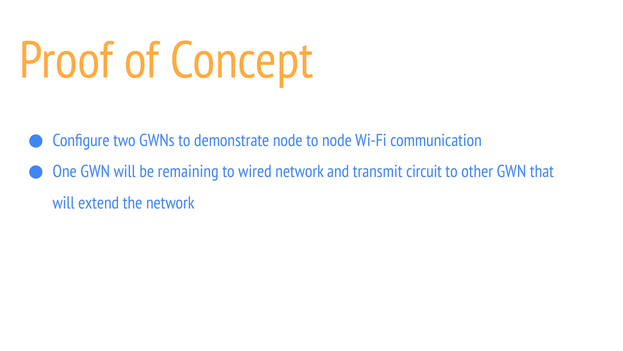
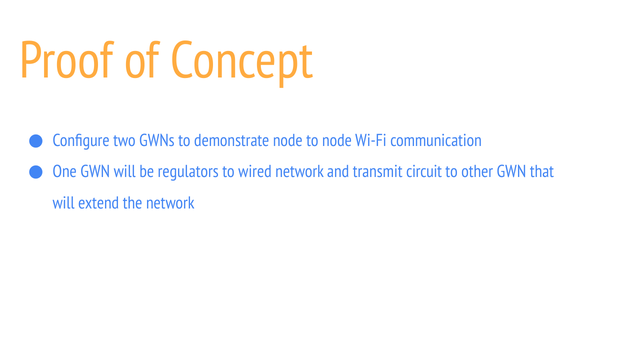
remaining: remaining -> regulators
